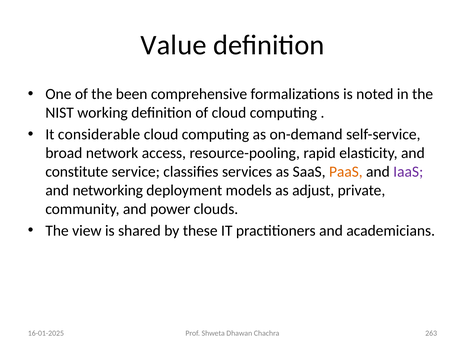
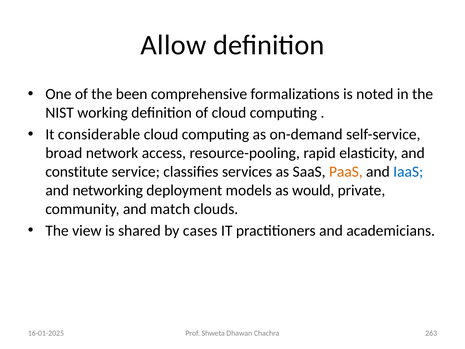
Value: Value -> Allow
IaaS colour: purple -> blue
adjust: adjust -> would
power: power -> match
these: these -> cases
